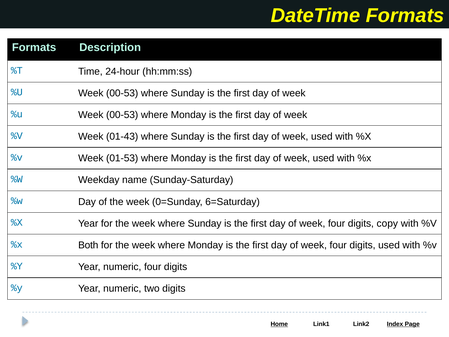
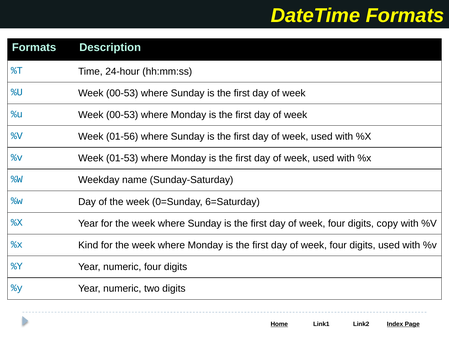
01-43: 01-43 -> 01-56
Both: Both -> Kind
